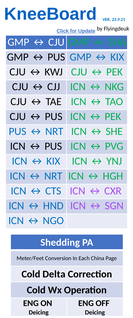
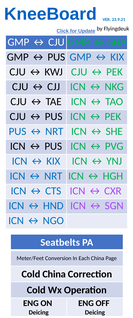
Shedding: Shedding -> Seatbelts
Cold Delta: Delta -> China
